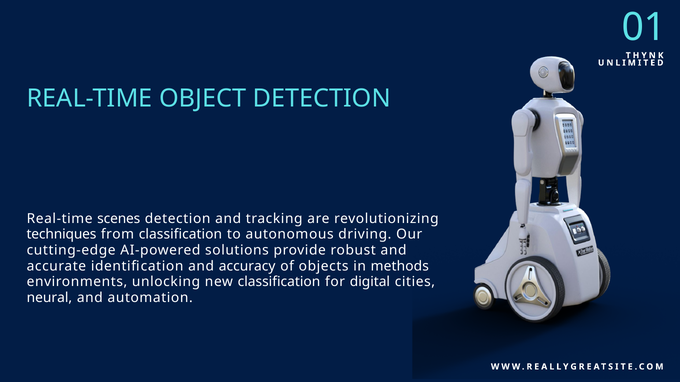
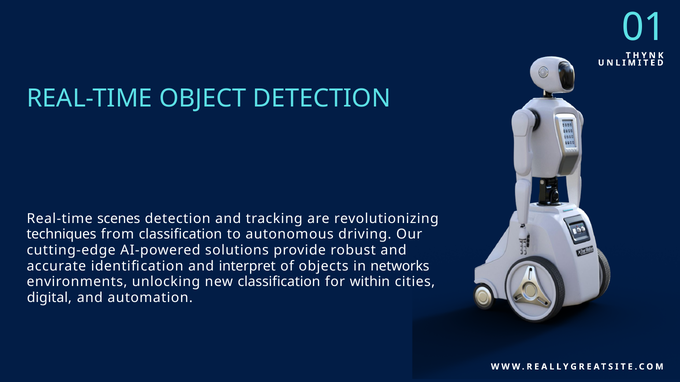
accuracy: accuracy -> interpret
methods: methods -> networks
digital: digital -> within
neural: neural -> digital
